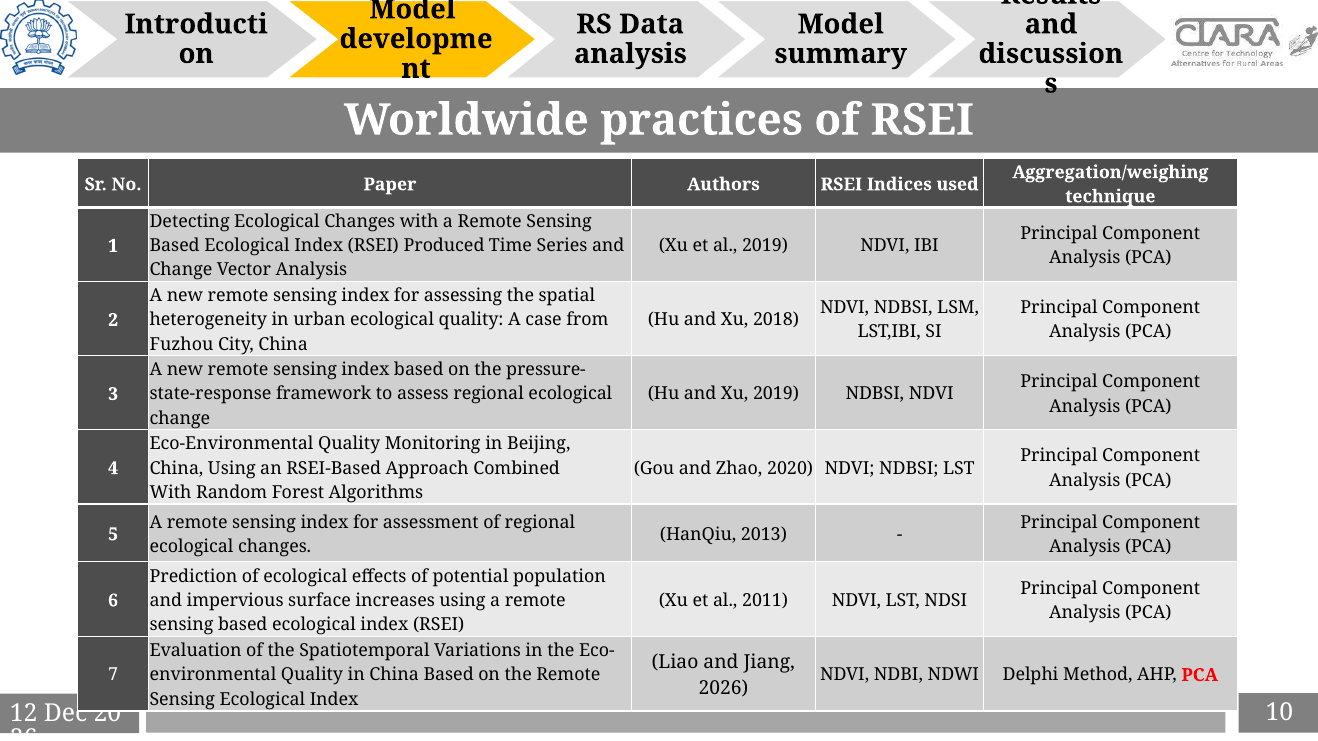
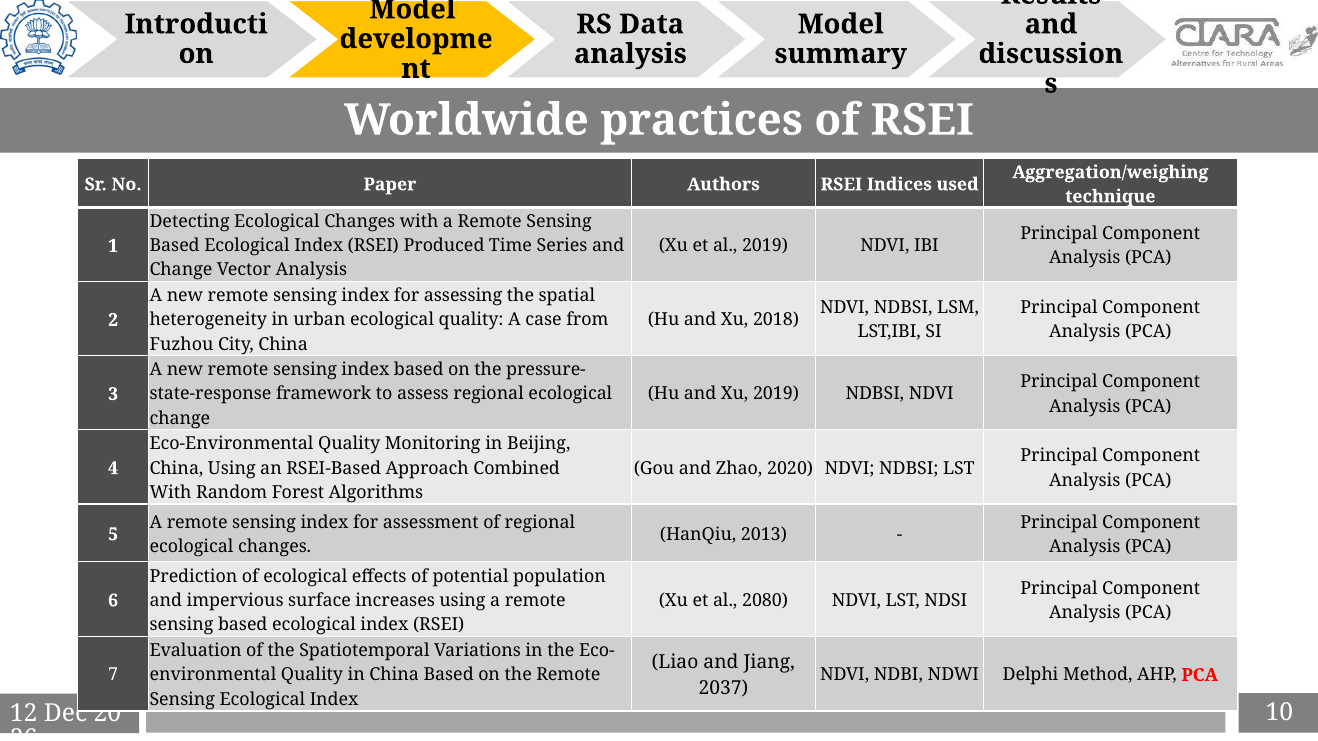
2011: 2011 -> 2080
2026: 2026 -> 2037
